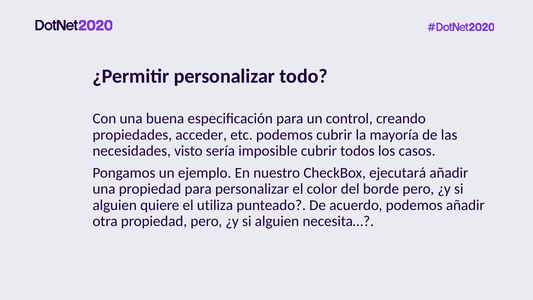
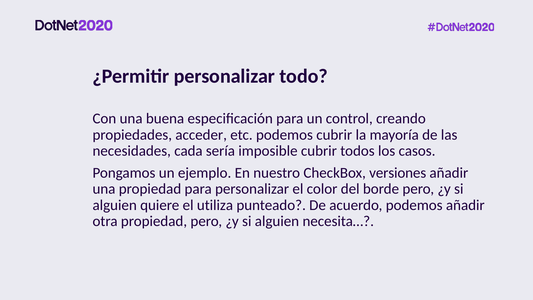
visto: visto -> cada
ejecutará: ejecutará -> versiones
